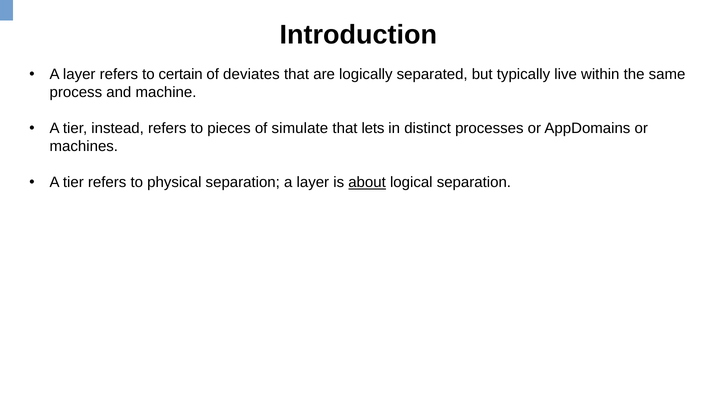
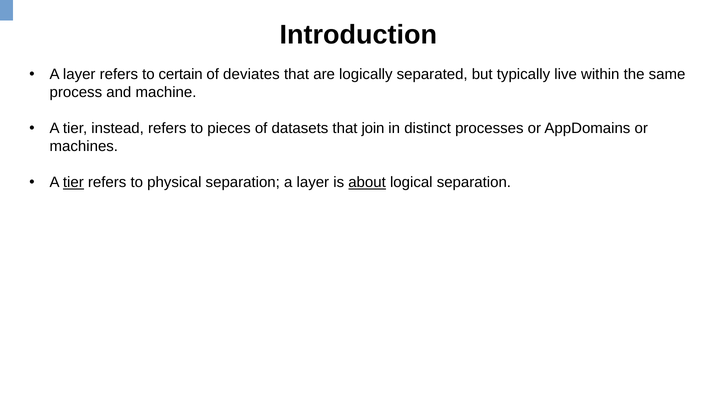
simulate: simulate -> datasets
lets: lets -> join
tier at (73, 182) underline: none -> present
